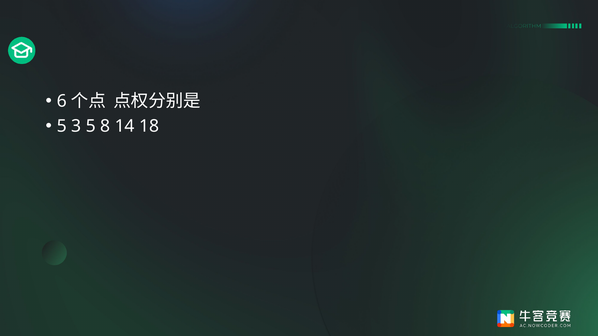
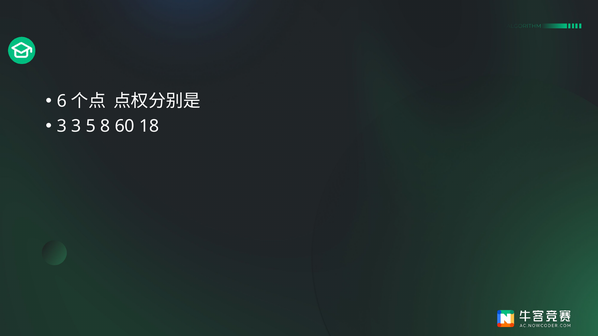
5 at (62, 126): 5 -> 3
14: 14 -> 60
